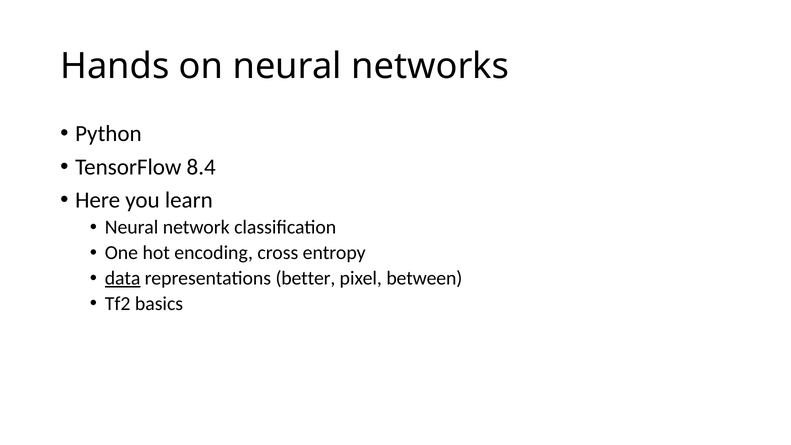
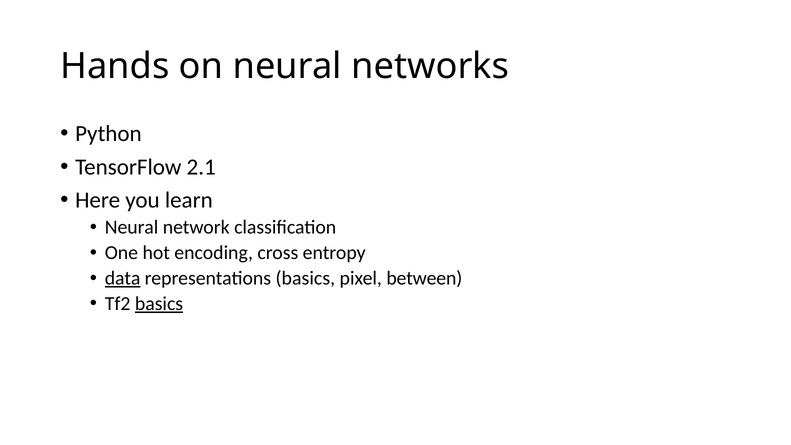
8.4: 8.4 -> 2.1
representations better: better -> basics
basics at (159, 304) underline: none -> present
